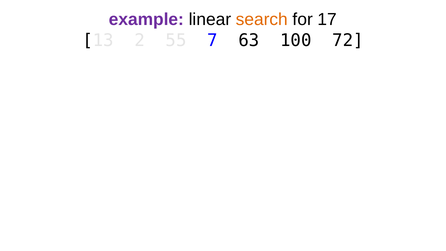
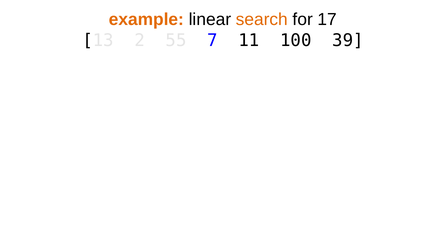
example colour: purple -> orange
63: 63 -> 11
72: 72 -> 39
